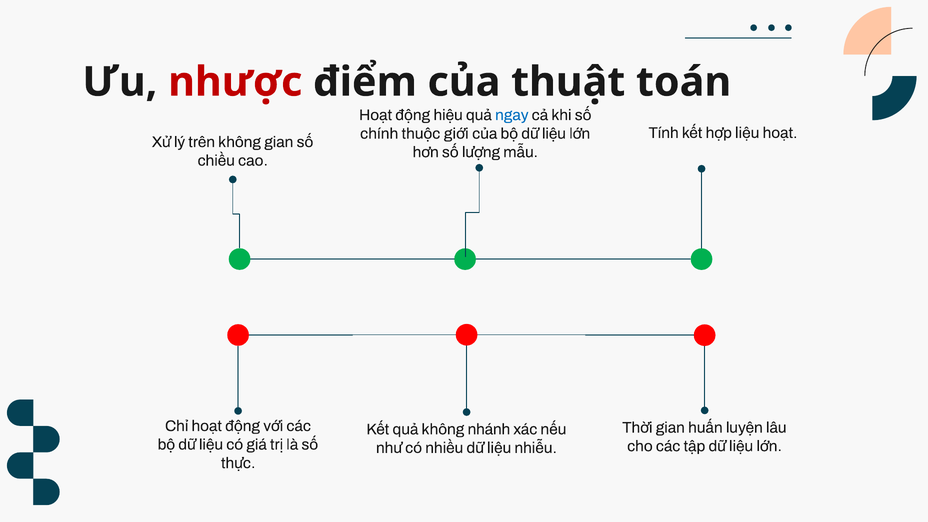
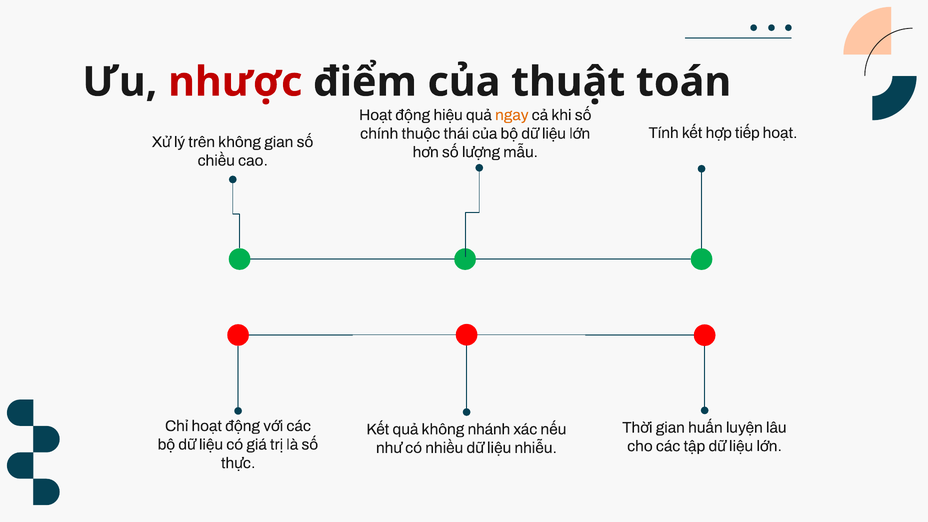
ngay colour: blue -> orange
hợp liệu: liệu -> tiếp
giới: giới -> thái
